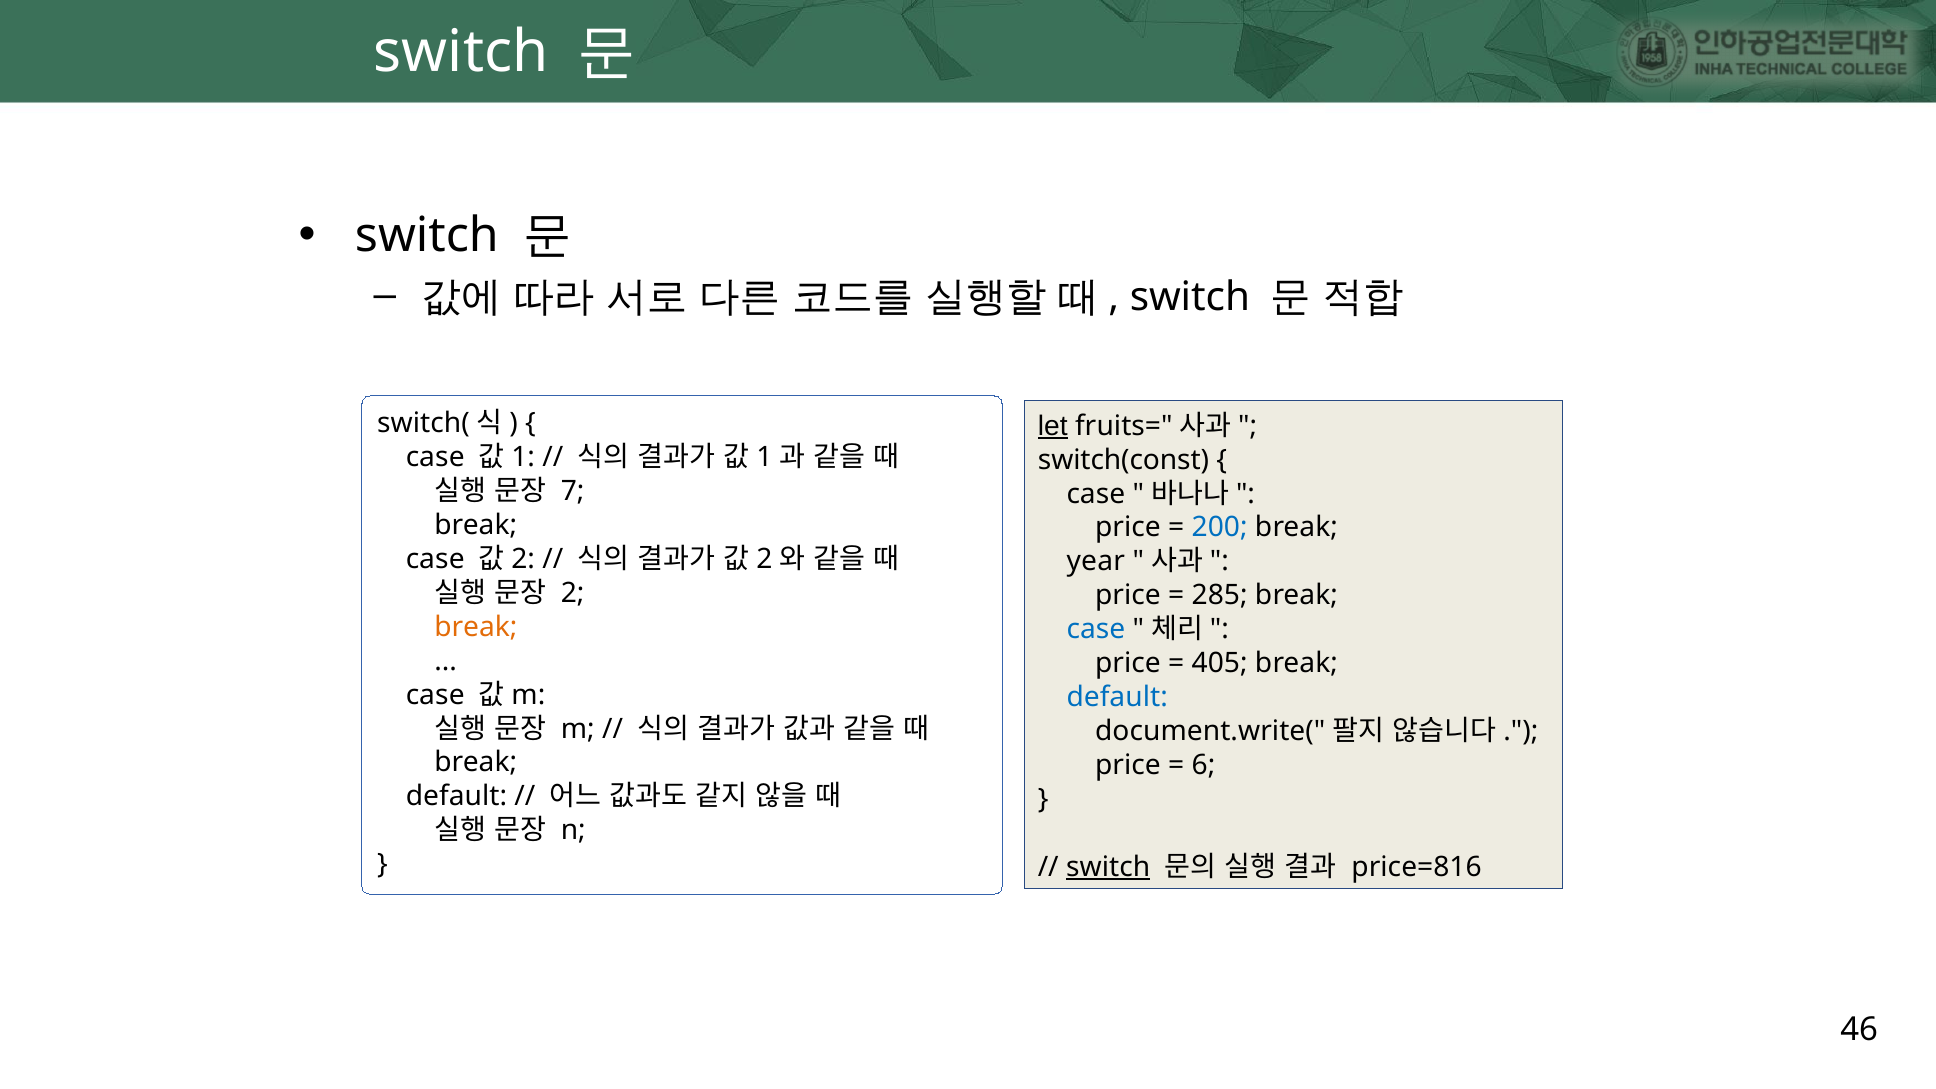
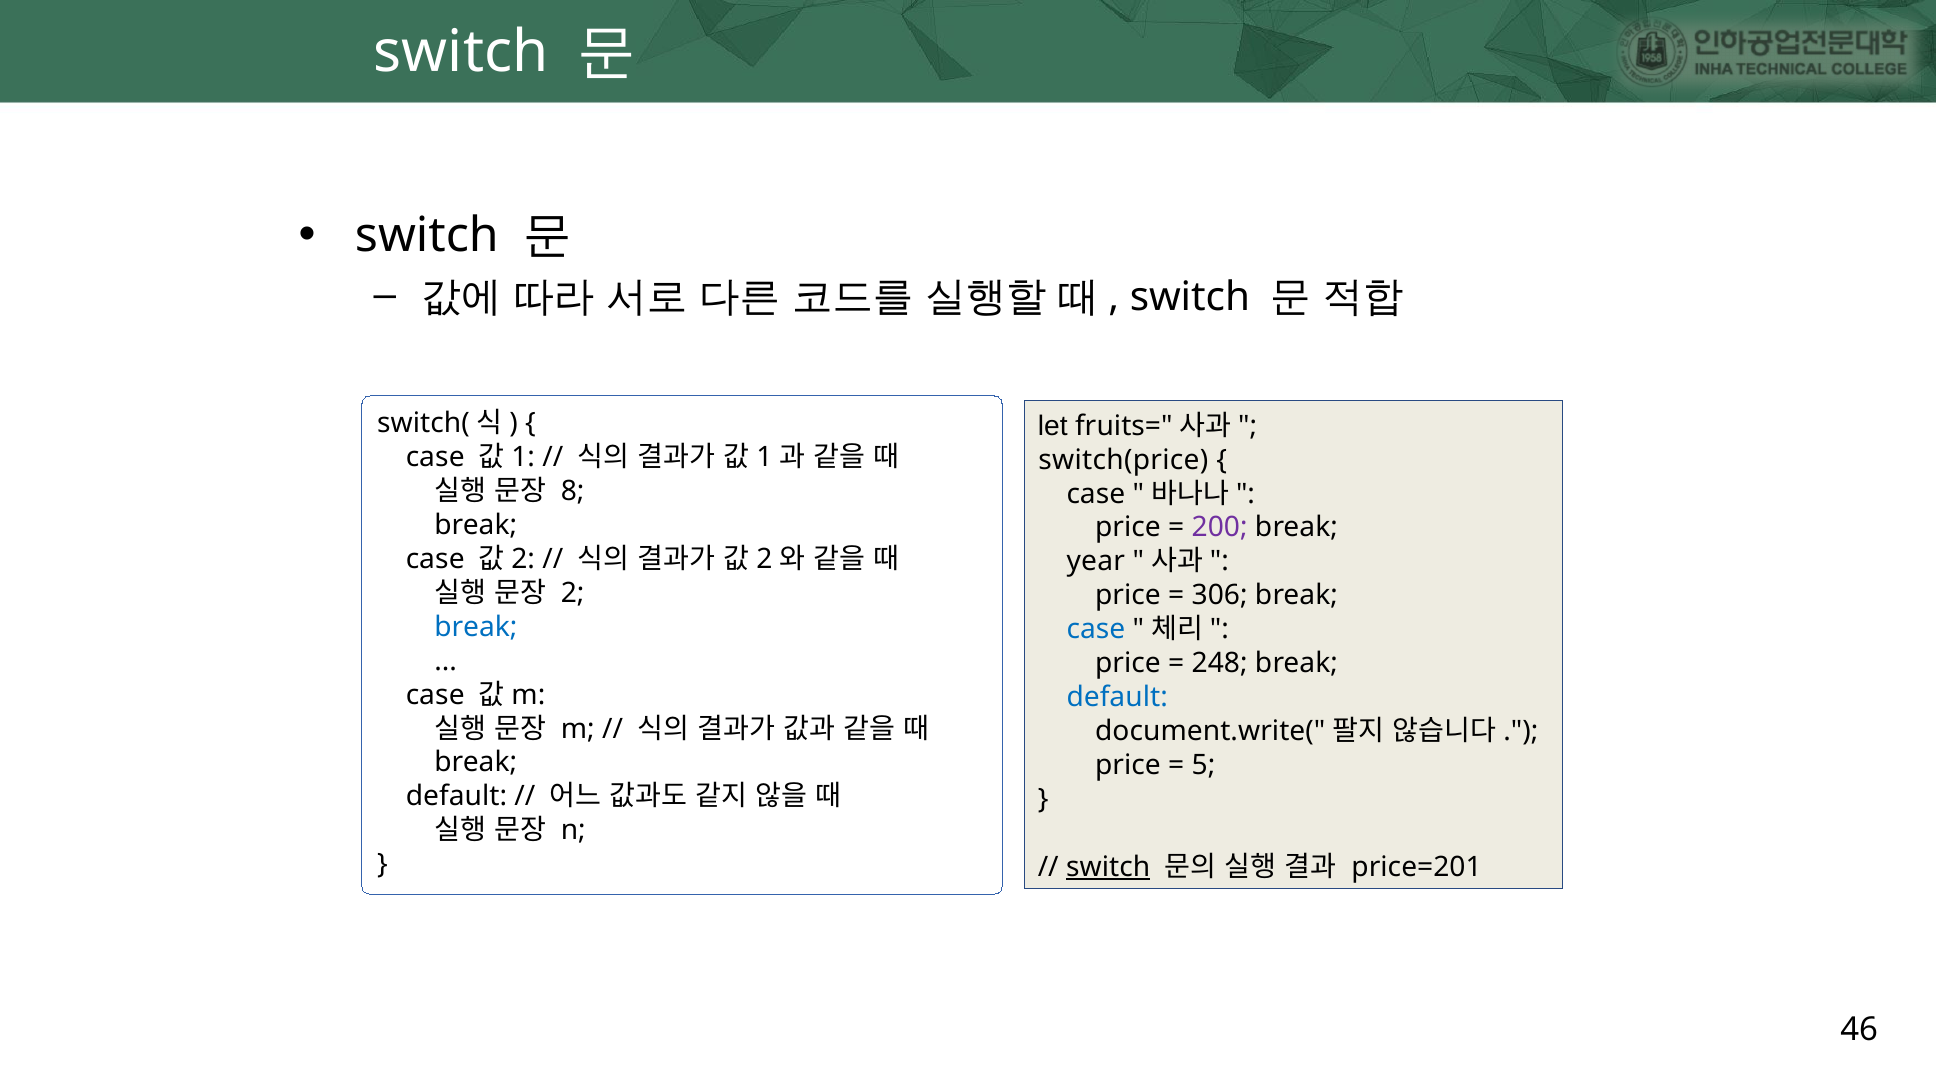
let underline: present -> none
switch(const: switch(const -> switch(price
7: 7 -> 8
200 colour: blue -> purple
285: 285 -> 306
break at (476, 627) colour: orange -> blue
405: 405 -> 248
6: 6 -> 5
price=816: price=816 -> price=201
